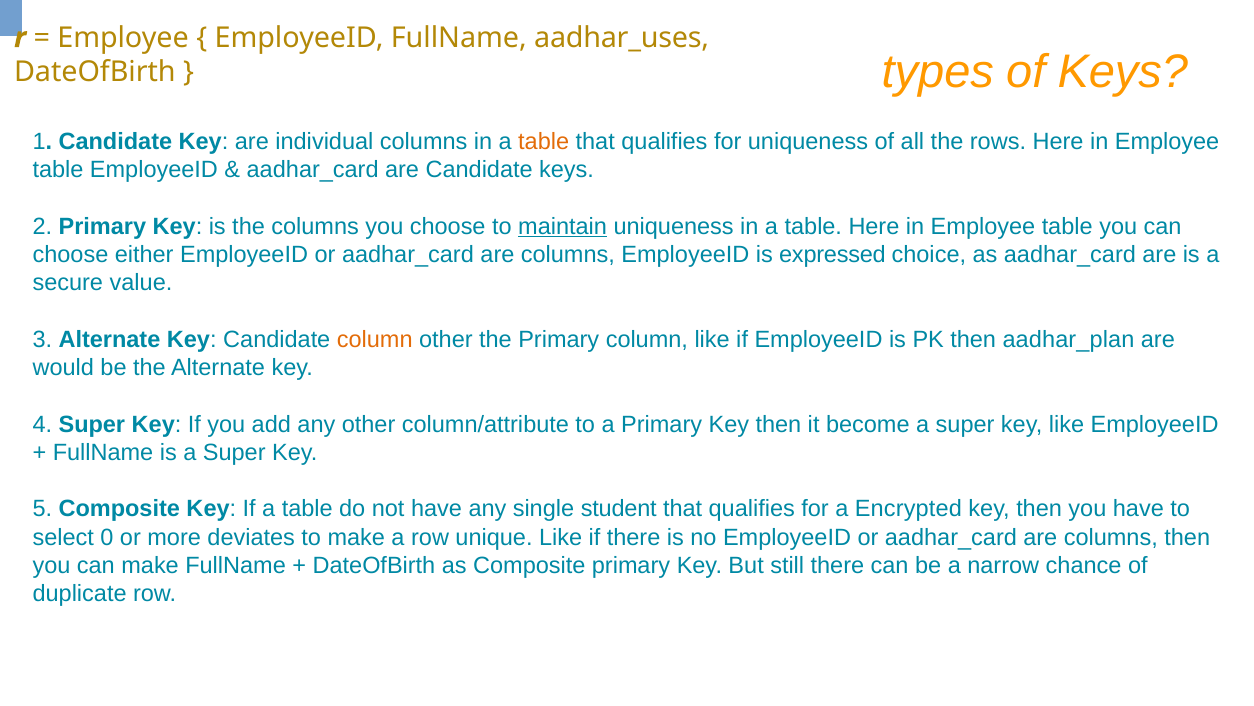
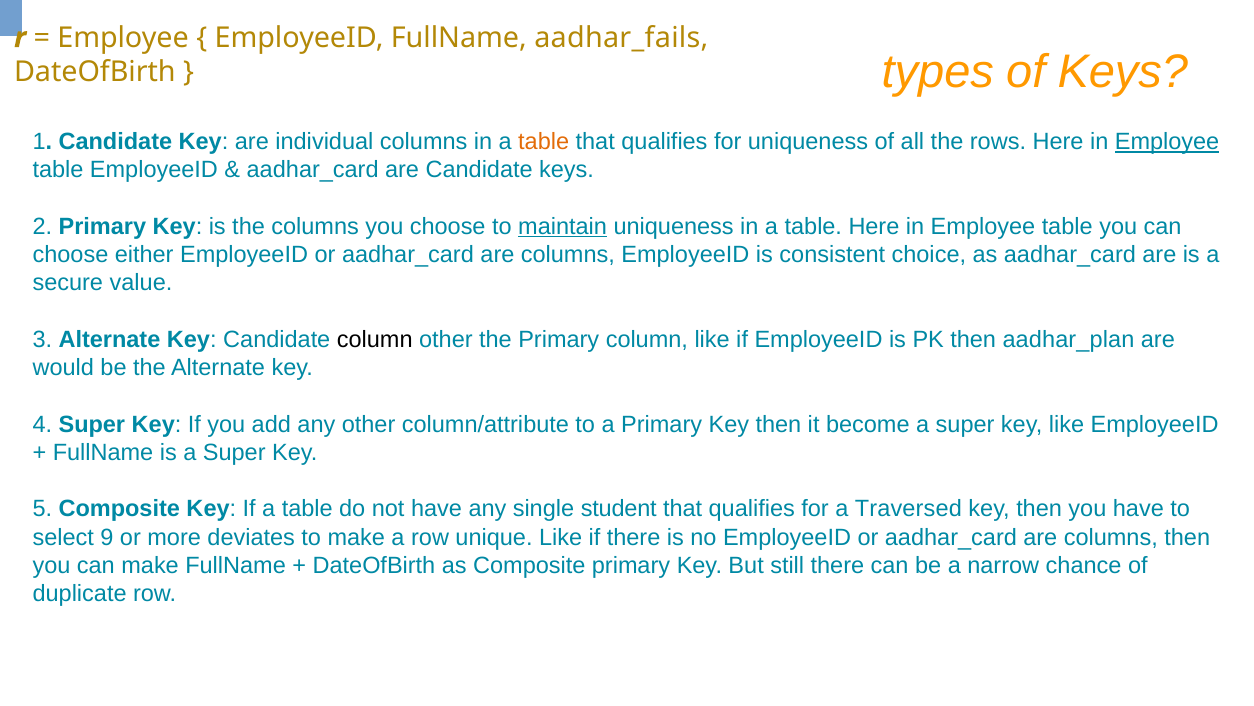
aadhar_uses: aadhar_uses -> aadhar_fails
Employee at (1167, 142) underline: none -> present
expressed: expressed -> consistent
column at (375, 339) colour: orange -> black
Encrypted: Encrypted -> Traversed
0: 0 -> 9
